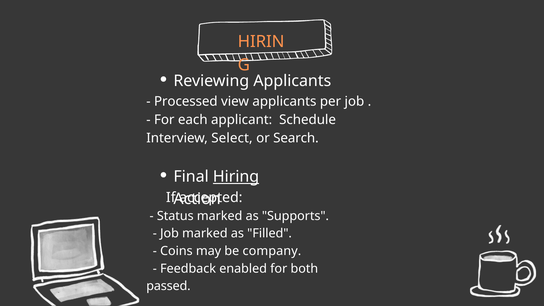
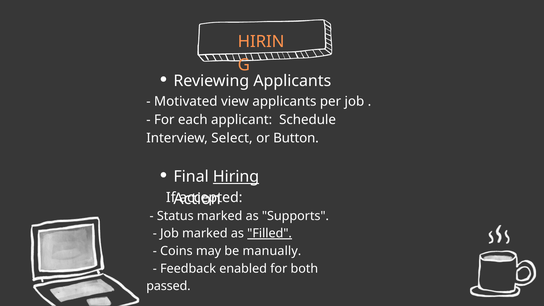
Processed: Processed -> Motivated
Search: Search -> Button
Filled underline: none -> present
company: company -> manually
